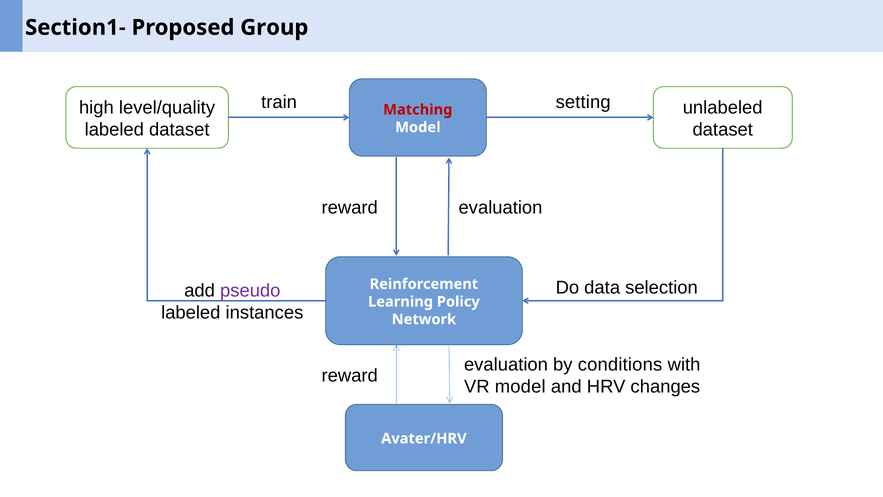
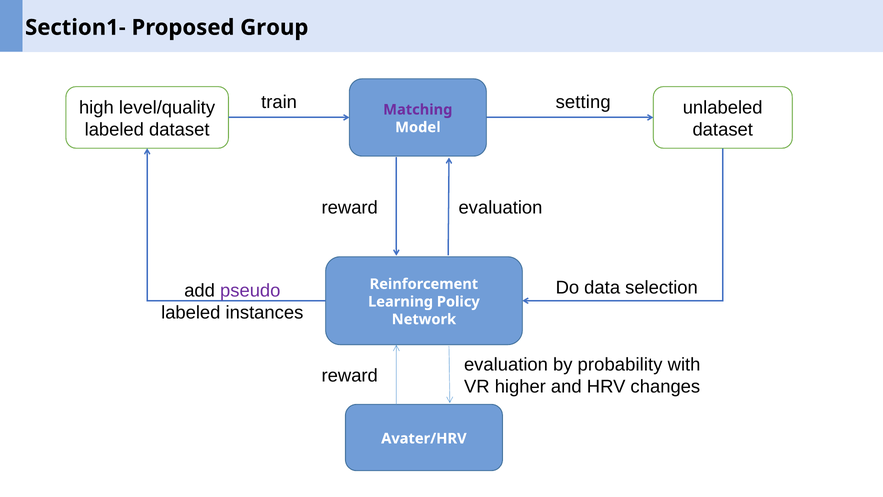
Matching colour: red -> purple
conditions: conditions -> probability
VR model: model -> higher
